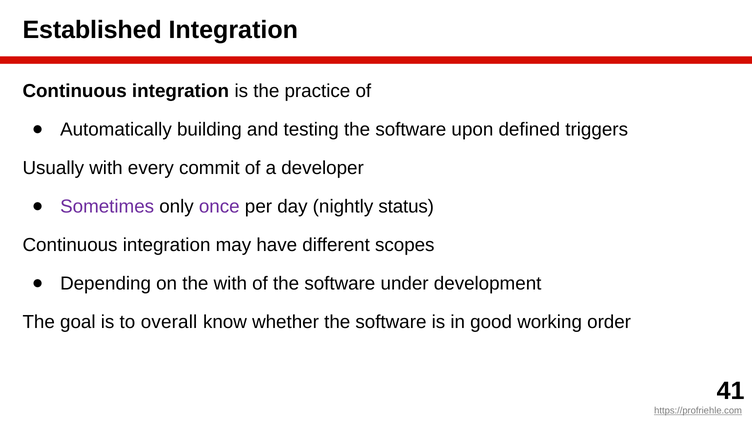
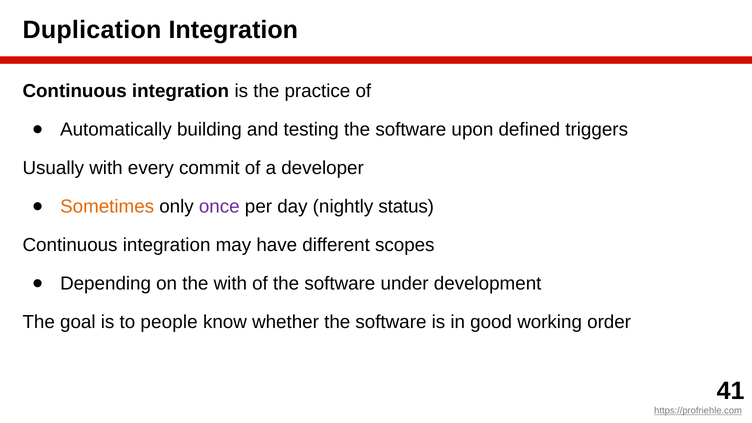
Established: Established -> Duplication
Sometimes colour: purple -> orange
overall: overall -> people
